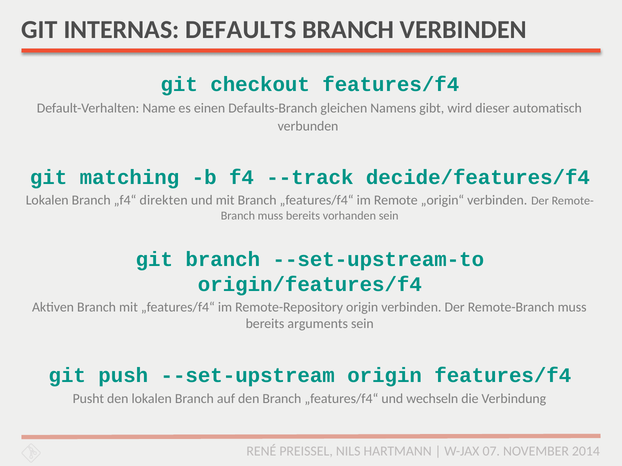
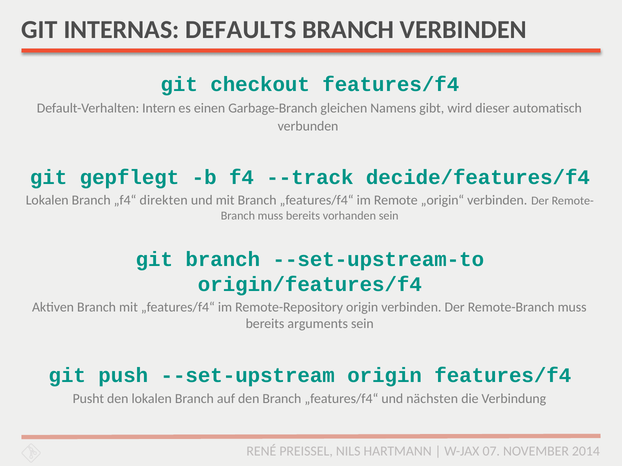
Name: Name -> Intern
Defaults-Branch: Defaults-Branch -> Garbage-Branch
matching: matching -> gepflegt
wechseln: wechseln -> nächsten
